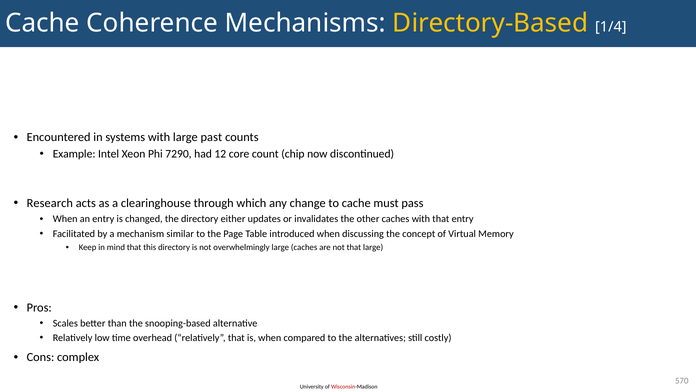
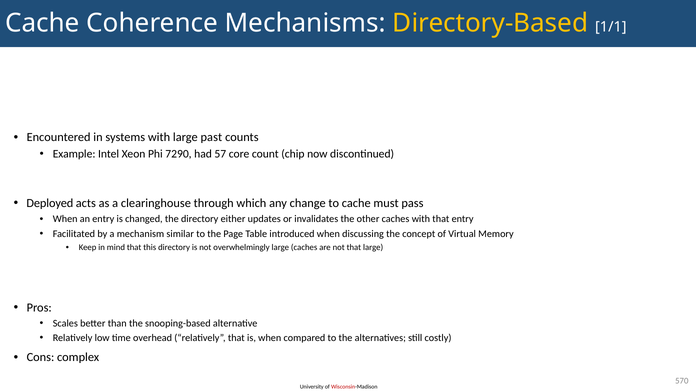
1/4: 1/4 -> 1/1
12: 12 -> 57
Research: Research -> Deployed
